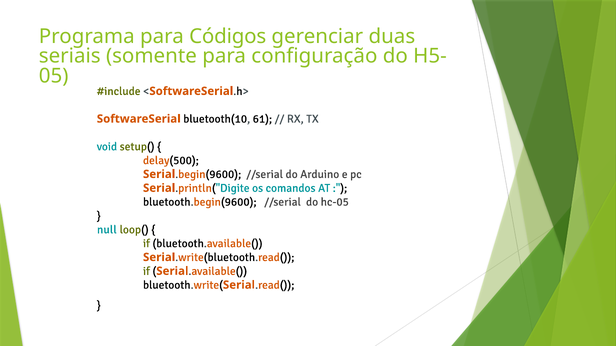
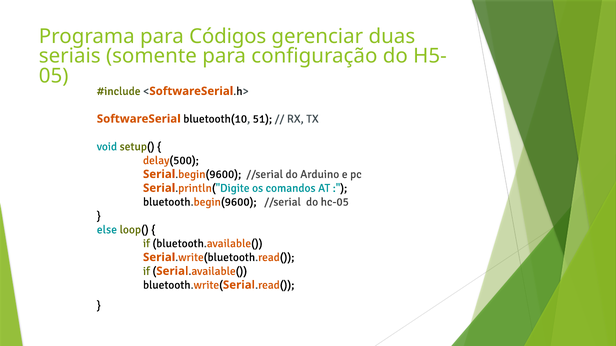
61: 61 -> 51
null: null -> else
